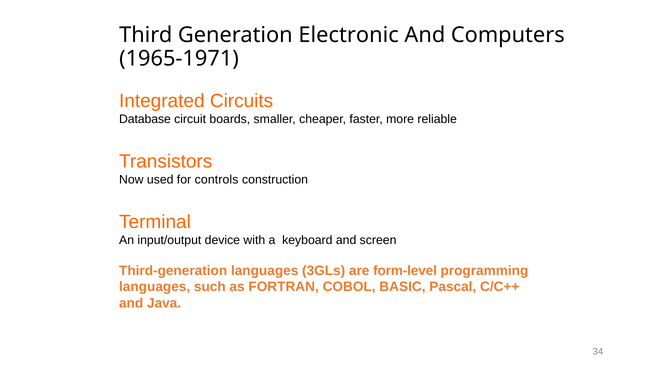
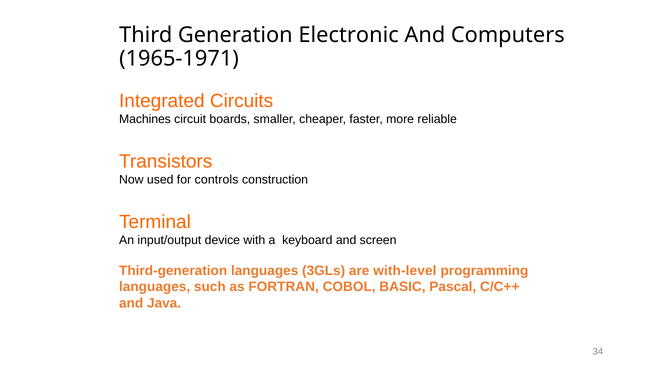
Database: Database -> Machines
form-level: form-level -> with-level
